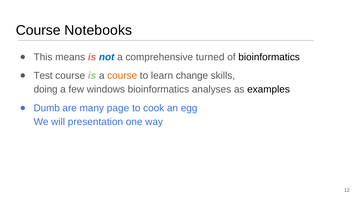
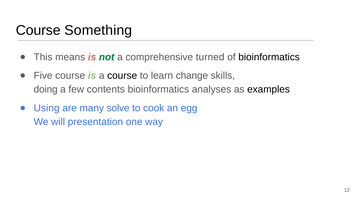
Notebooks: Notebooks -> Something
not colour: blue -> green
Test: Test -> Five
course at (122, 76) colour: orange -> black
windows: windows -> contents
Dumb: Dumb -> Using
page: page -> solve
